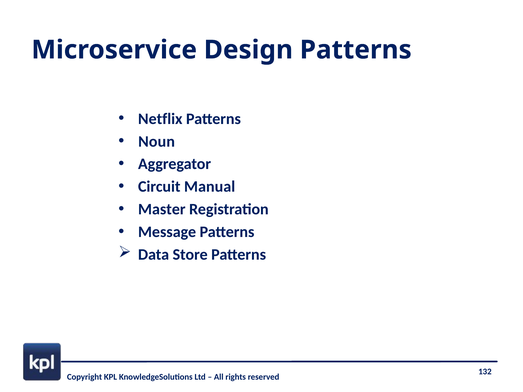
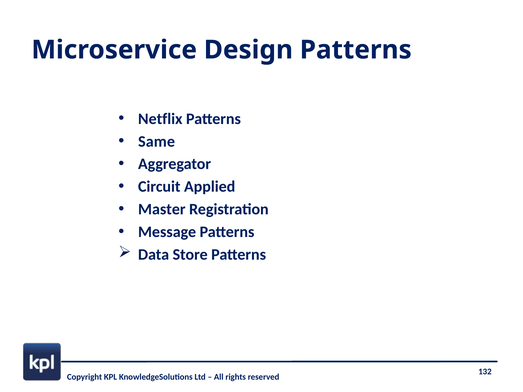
Noun: Noun -> Same
Manual: Manual -> Applied
